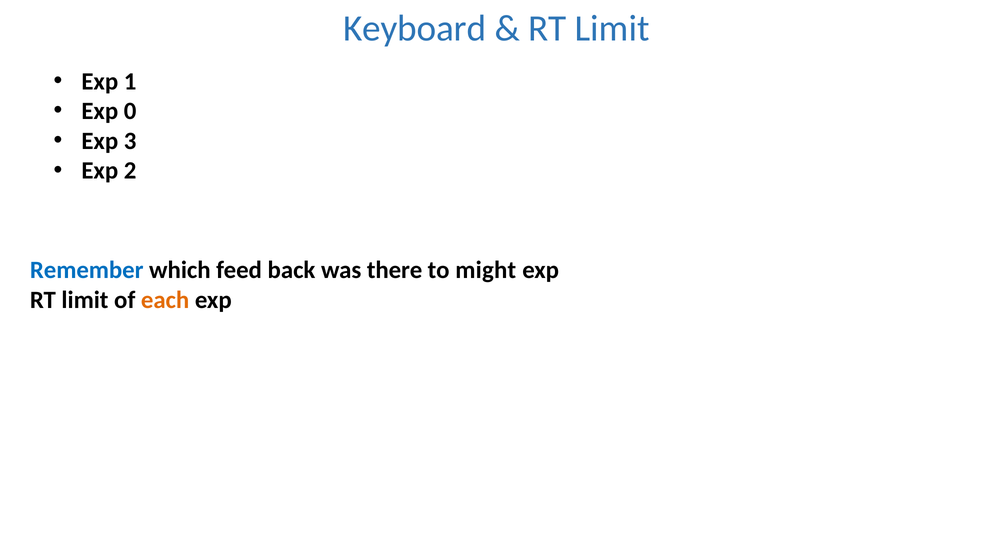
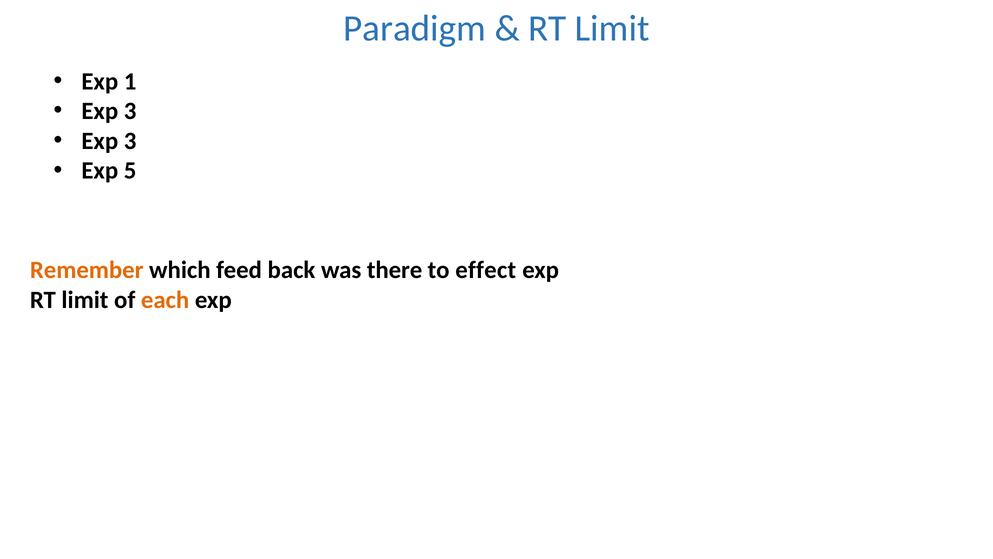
Keyboard: Keyboard -> Paradigm
0 at (130, 111): 0 -> 3
2: 2 -> 5
Remember colour: blue -> orange
might: might -> effect
